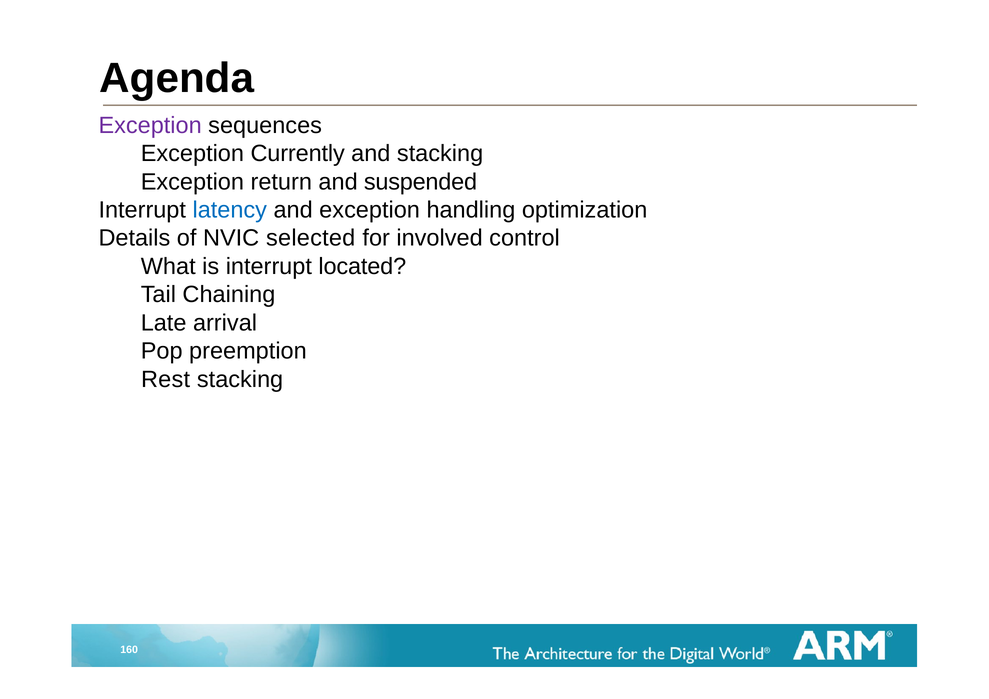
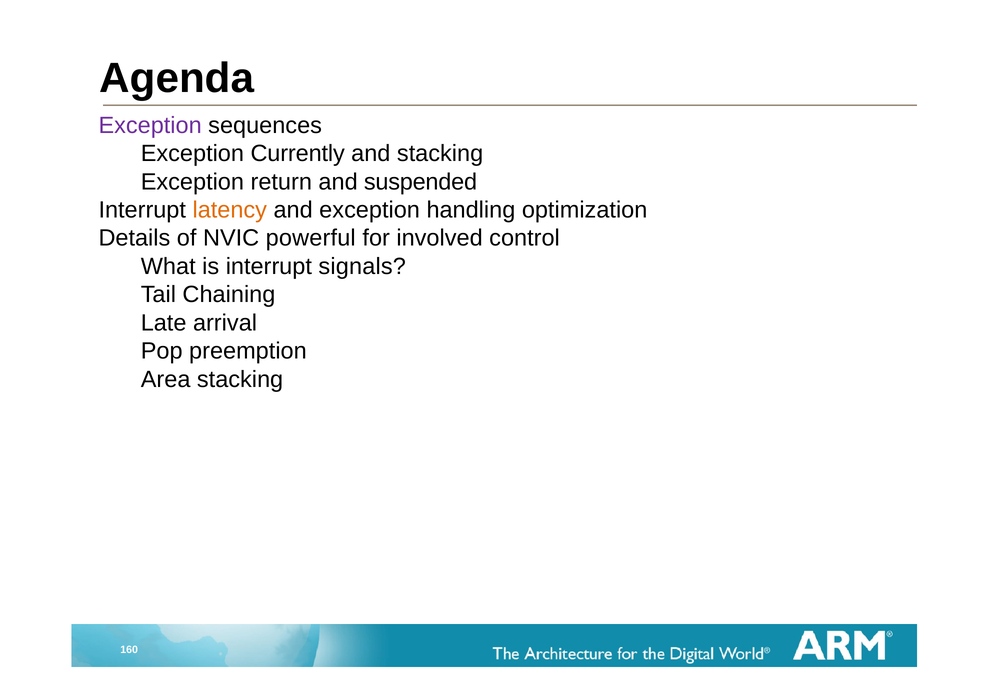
latency colour: blue -> orange
selected: selected -> powerful
located: located -> signals
Rest: Rest -> Area
